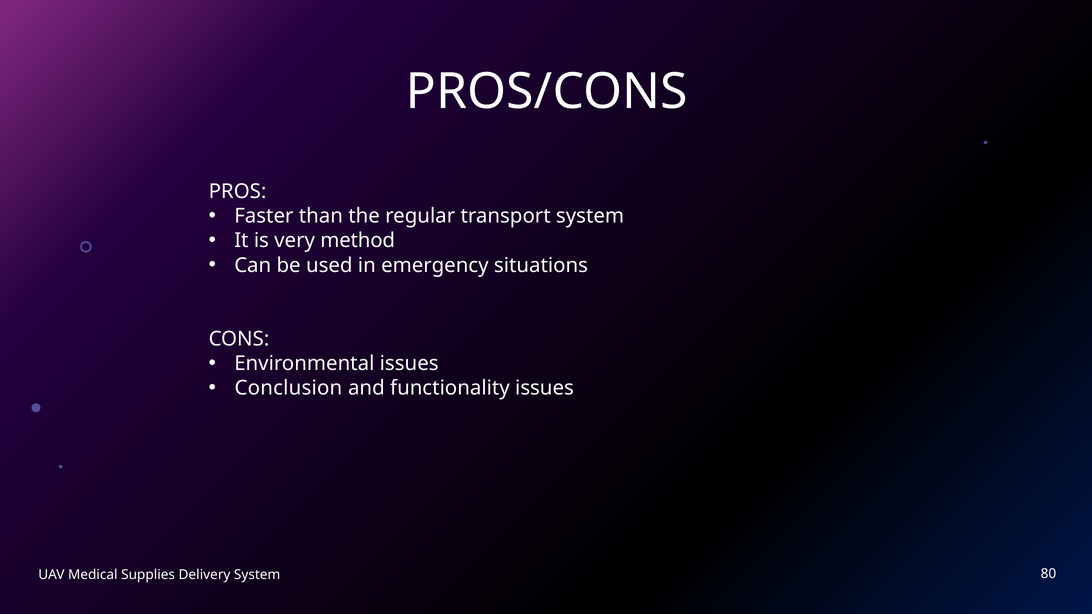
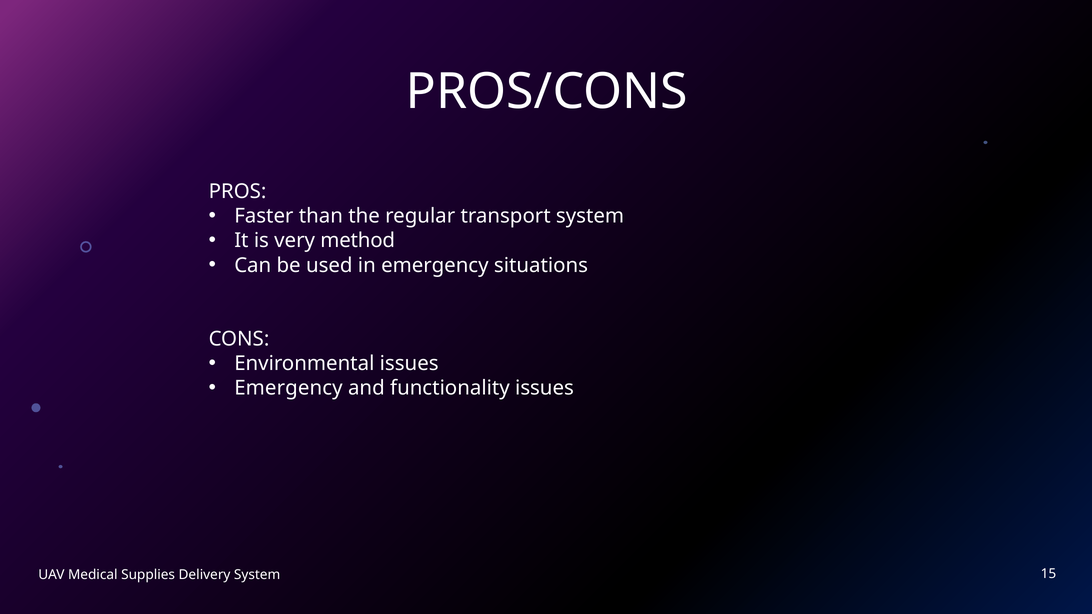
Conclusion at (288, 388): Conclusion -> Emergency
80: 80 -> 15
